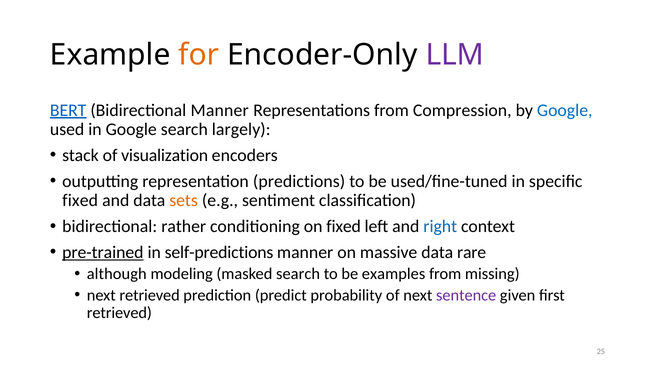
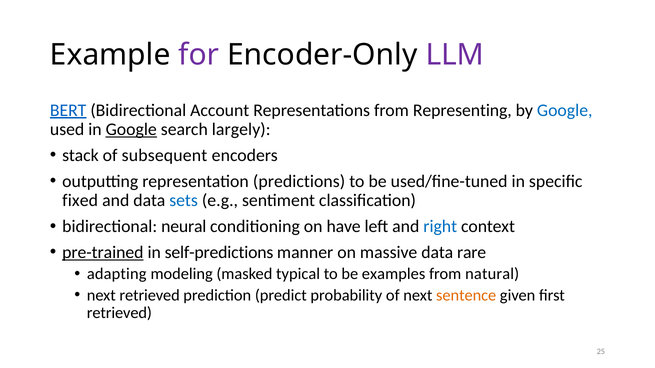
for colour: orange -> purple
Bidirectional Manner: Manner -> Account
Compression: Compression -> Representing
Google at (131, 130) underline: none -> present
visualization: visualization -> subsequent
sets colour: orange -> blue
rather: rather -> neural
on fixed: fixed -> have
although: although -> adapting
masked search: search -> typical
missing: missing -> natural
sentence colour: purple -> orange
